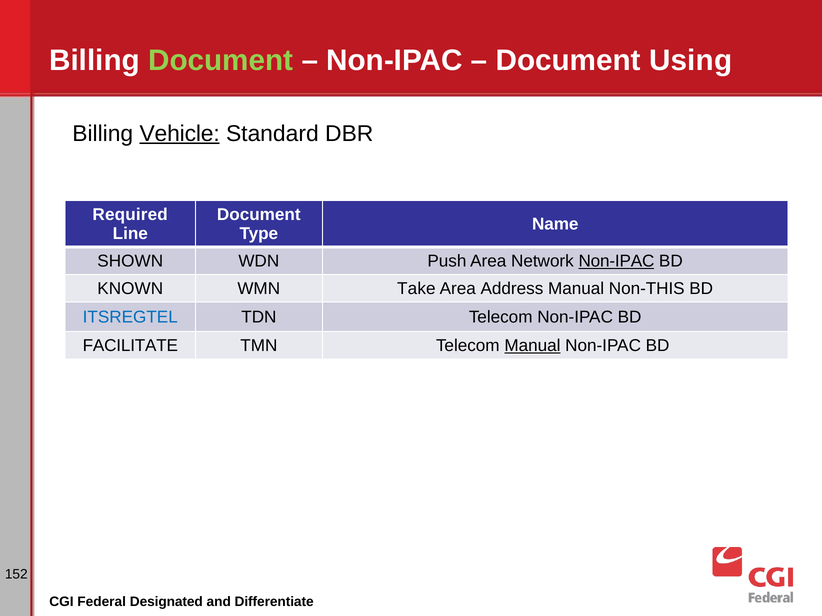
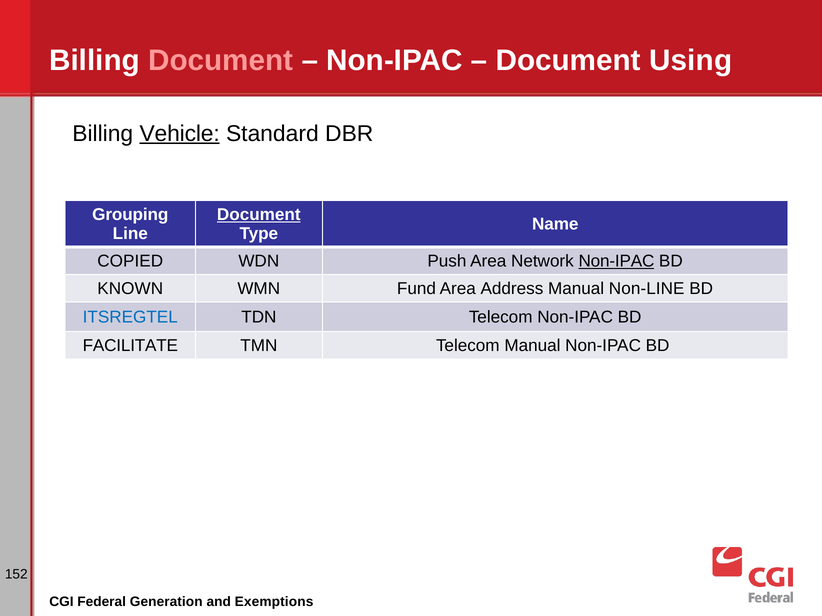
Document at (221, 61) colour: light green -> pink
Required: Required -> Grouping
Document at (259, 215) underline: none -> present
SHOWN: SHOWN -> COPIED
Take: Take -> Fund
Non-THIS: Non-THIS -> Non-LINE
Manual at (532, 346) underline: present -> none
Designated: Designated -> Generation
Differentiate: Differentiate -> Exemptions
